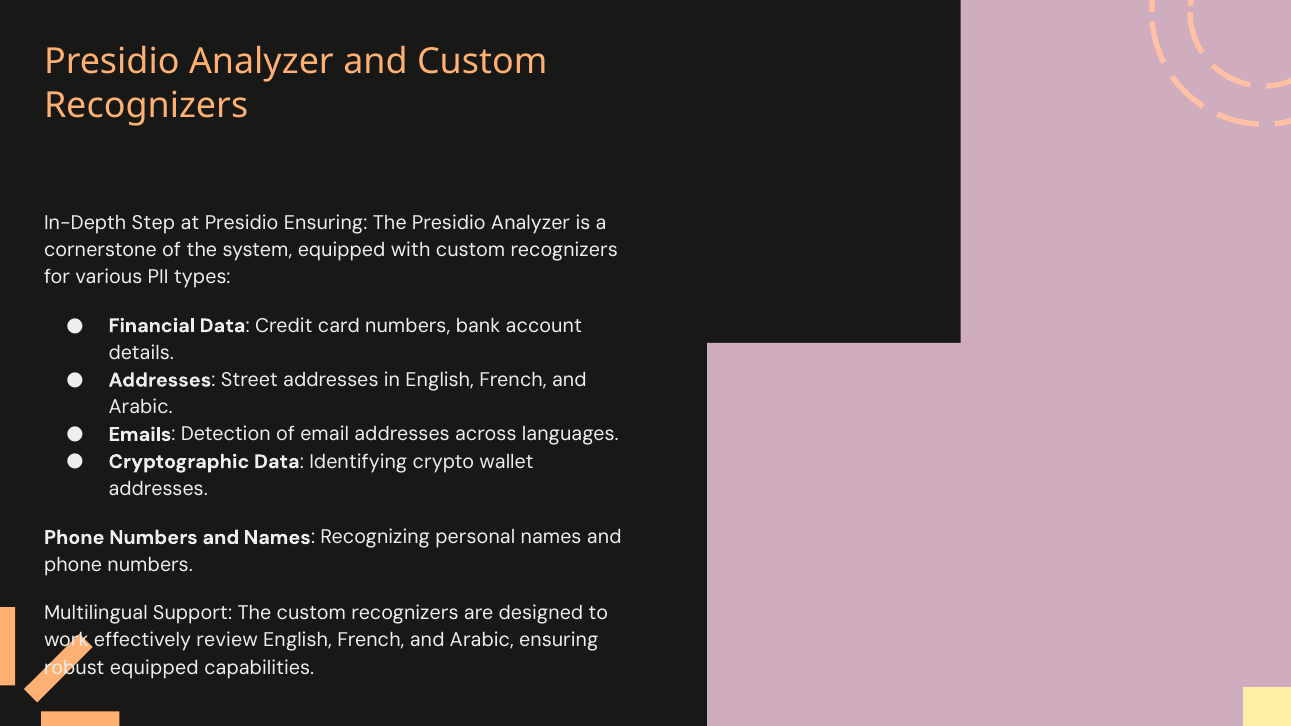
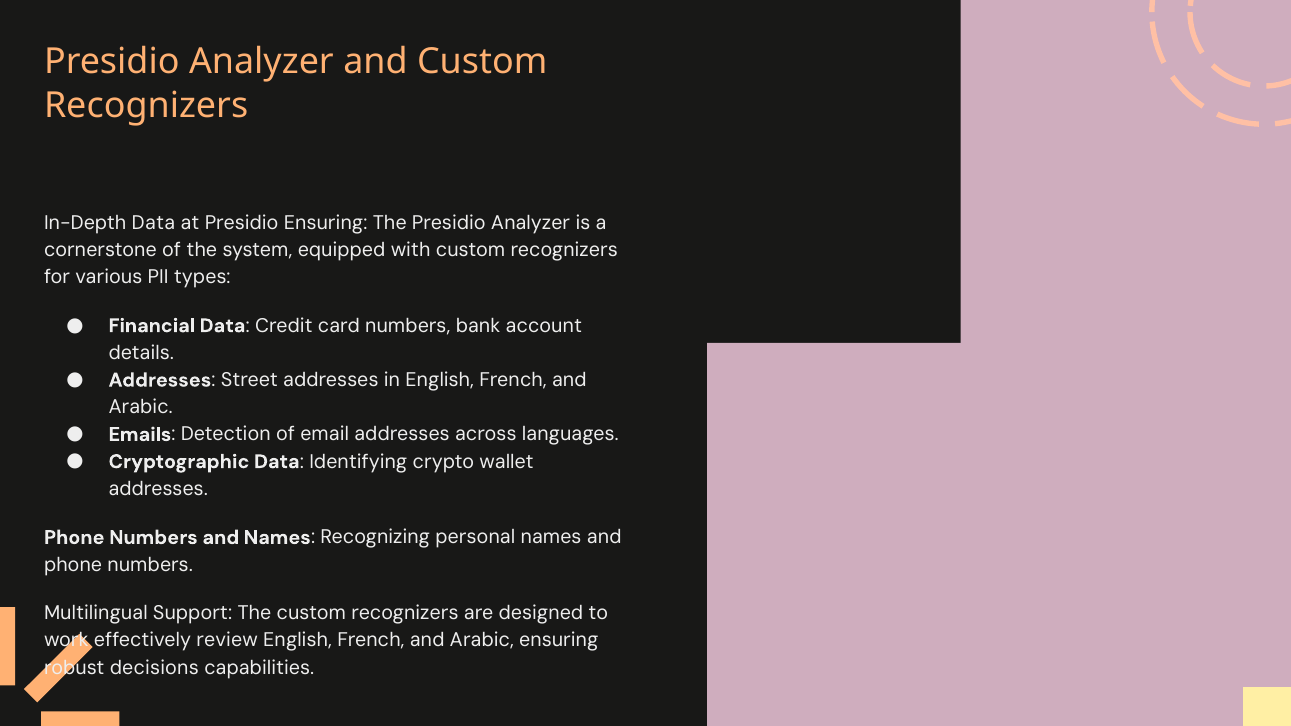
In-Depth Step: Step -> Data
robust equipped: equipped -> decisions
